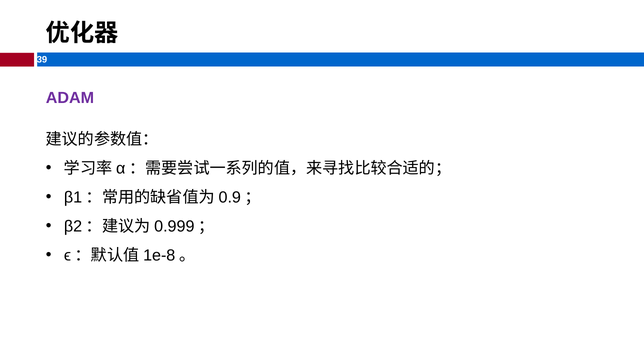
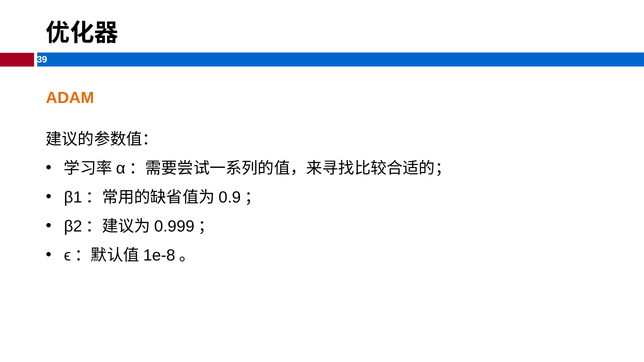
ADAM colour: purple -> orange
